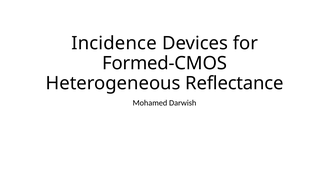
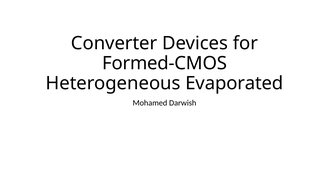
Incidence: Incidence -> Converter
Reflectance: Reflectance -> Evaporated
